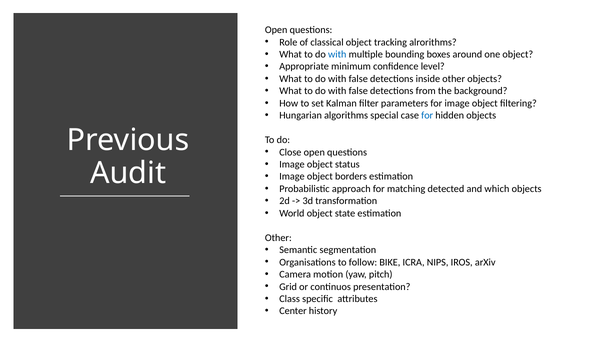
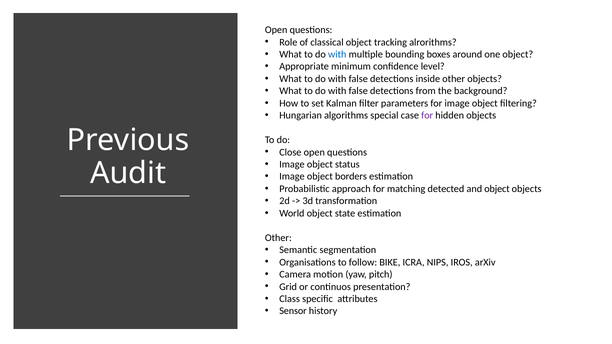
for at (427, 116) colour: blue -> purple
and which: which -> object
Center: Center -> Sensor
